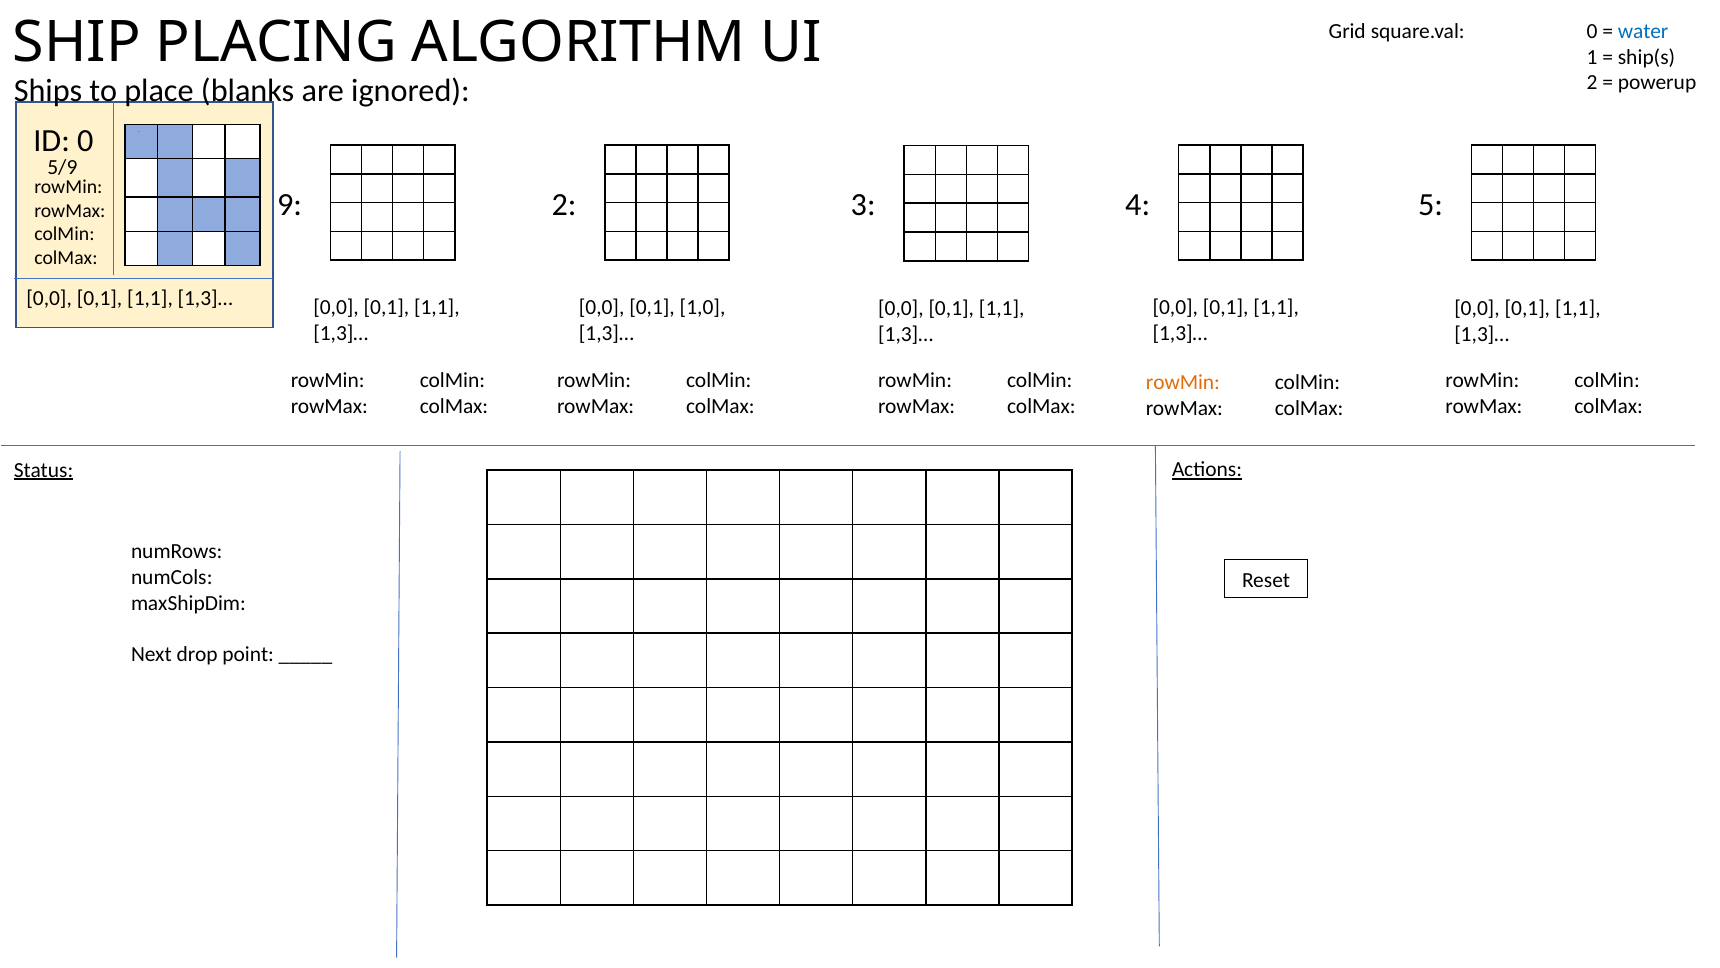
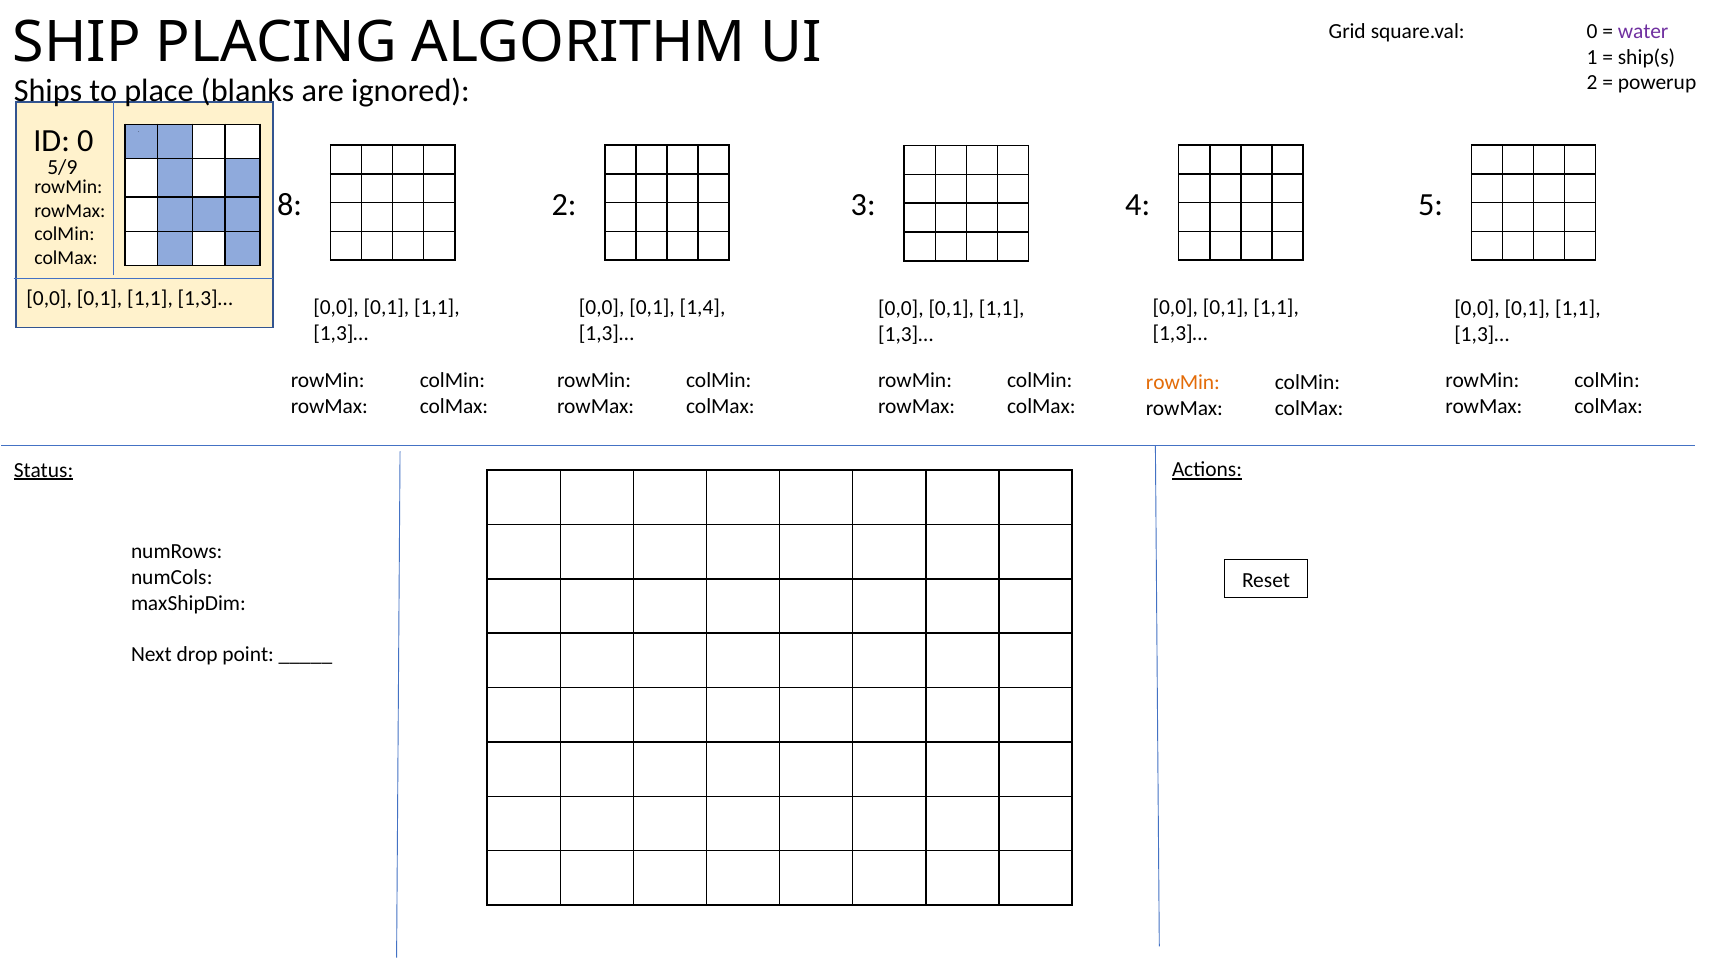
water colour: blue -> purple
9: 9 -> 8
1,0: 1,0 -> 1,4
